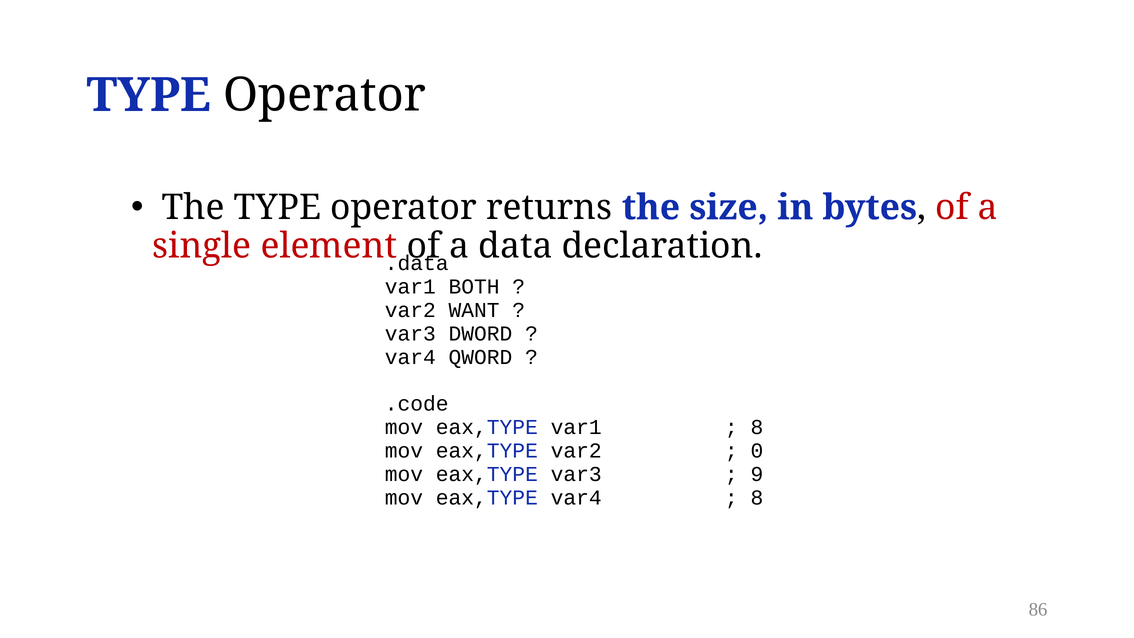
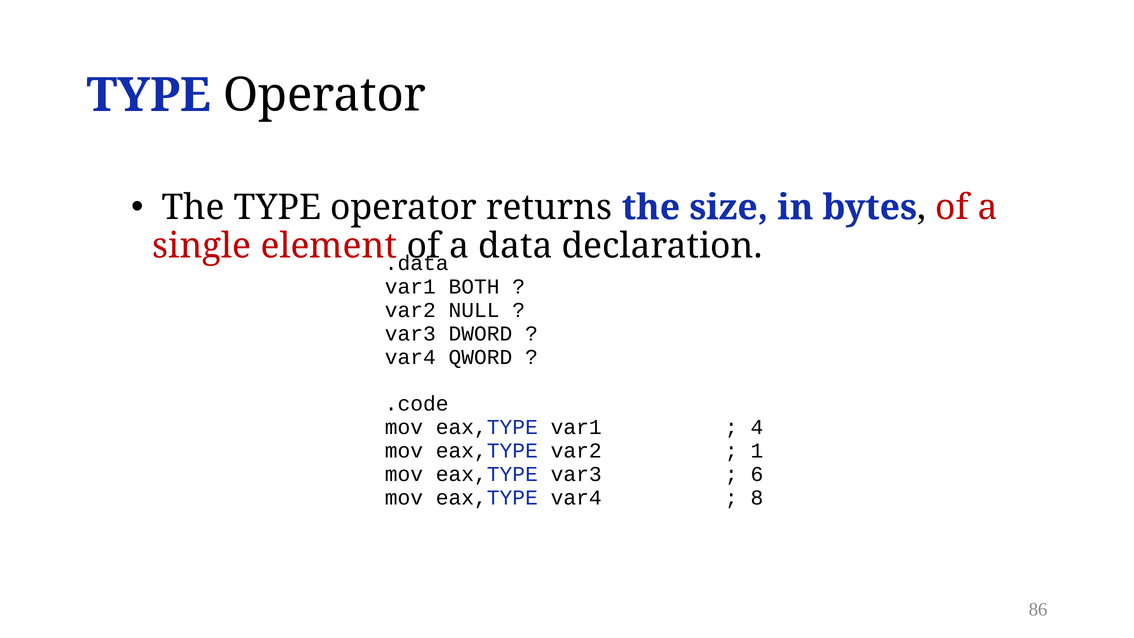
WANT: WANT -> NULL
8 at (757, 427): 8 -> 4
0: 0 -> 1
9: 9 -> 6
